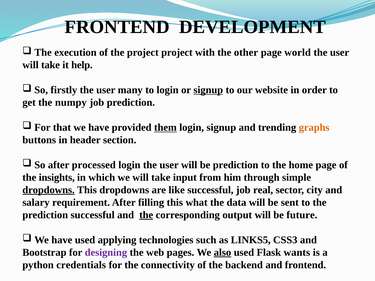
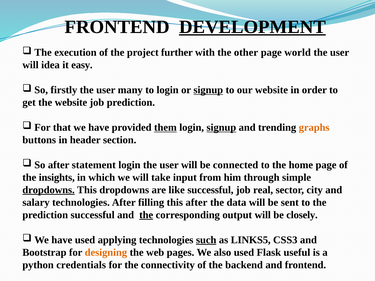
DEVELOPMENT underline: none -> present
project project: project -> further
take at (51, 65): take -> idea
help: help -> easy
the numpy: numpy -> website
signup at (221, 128) underline: none -> present
processed: processed -> statement
be prediction: prediction -> connected
salary requirement: requirement -> technologies
this what: what -> after
future: future -> closely
such underline: none -> present
designing colour: purple -> orange
also underline: present -> none
wants: wants -> useful
